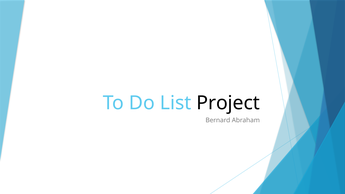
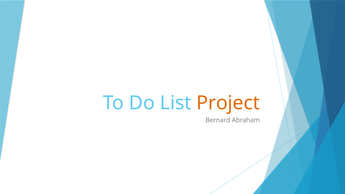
Project colour: black -> orange
